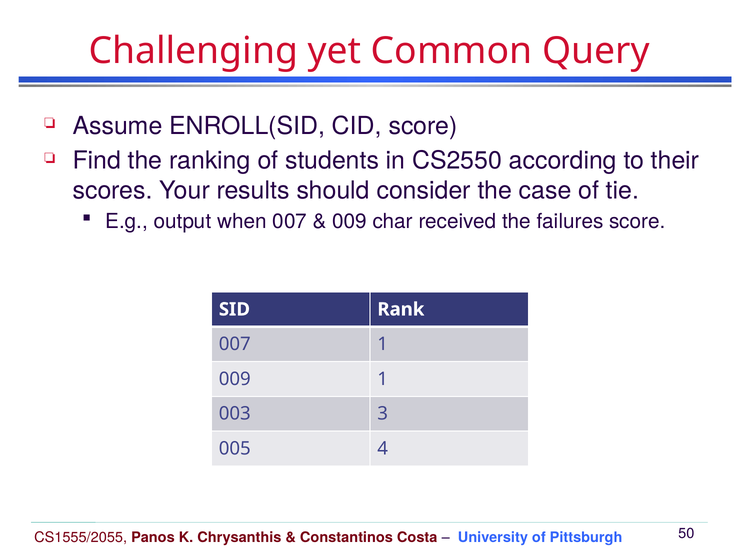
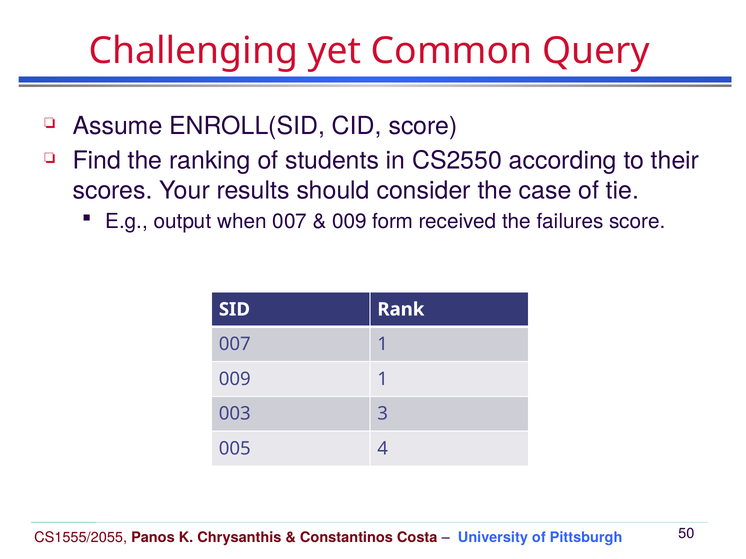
char: char -> form
